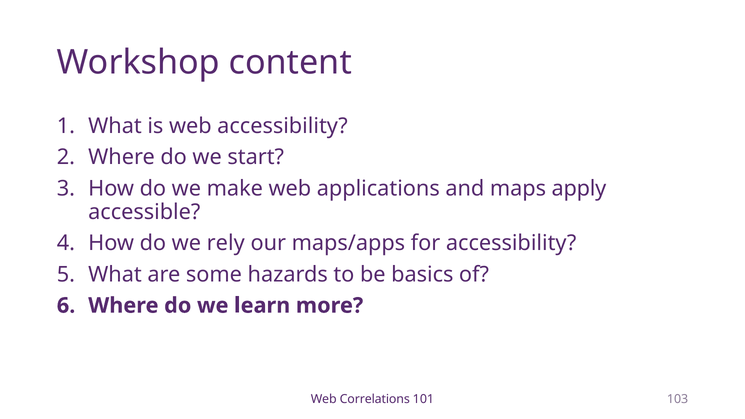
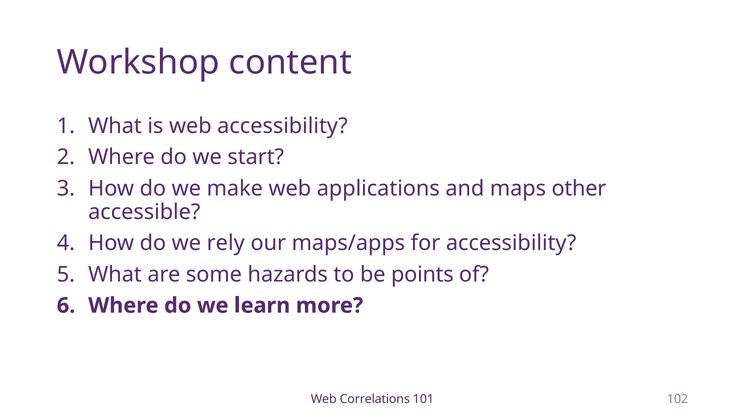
apply: apply -> other
basics: basics -> points
103: 103 -> 102
